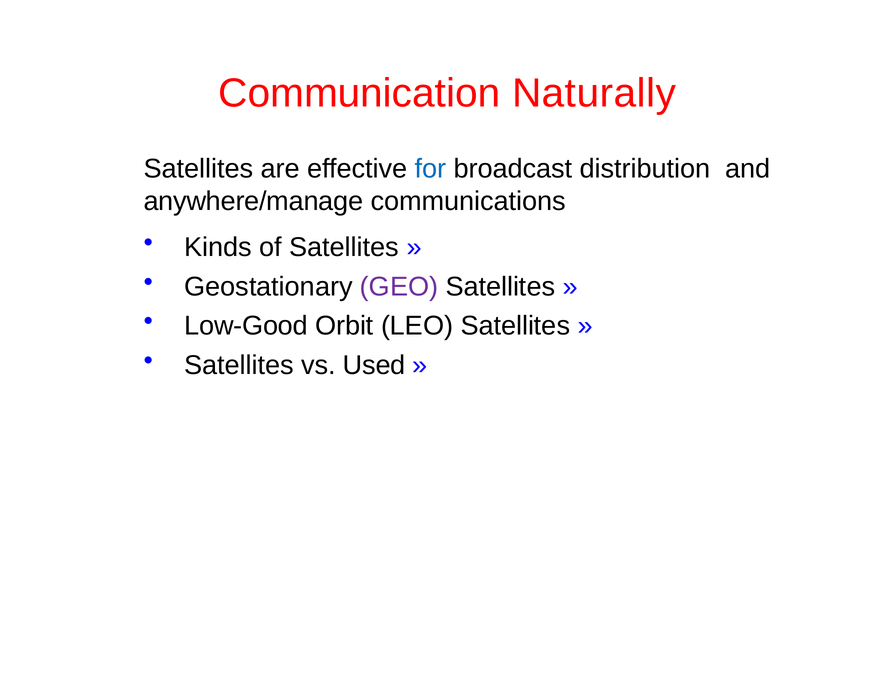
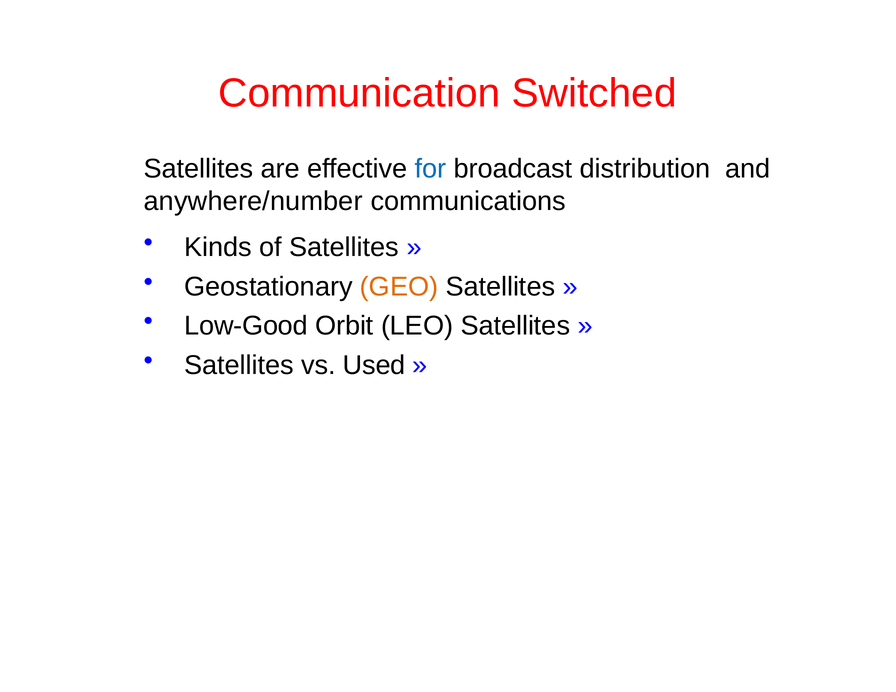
Naturally: Naturally -> Switched
anywhere/manage: anywhere/manage -> anywhere/number
GEO colour: purple -> orange
